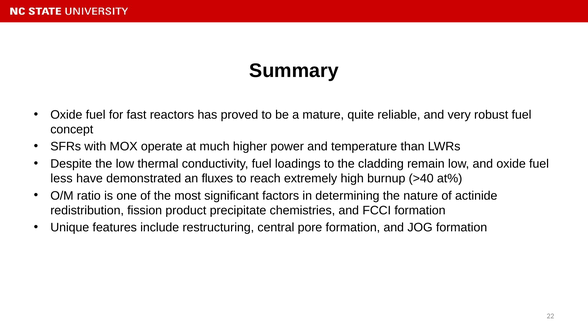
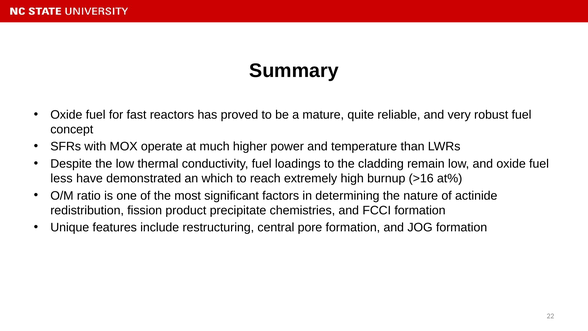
fluxes: fluxes -> which
>40: >40 -> >16
